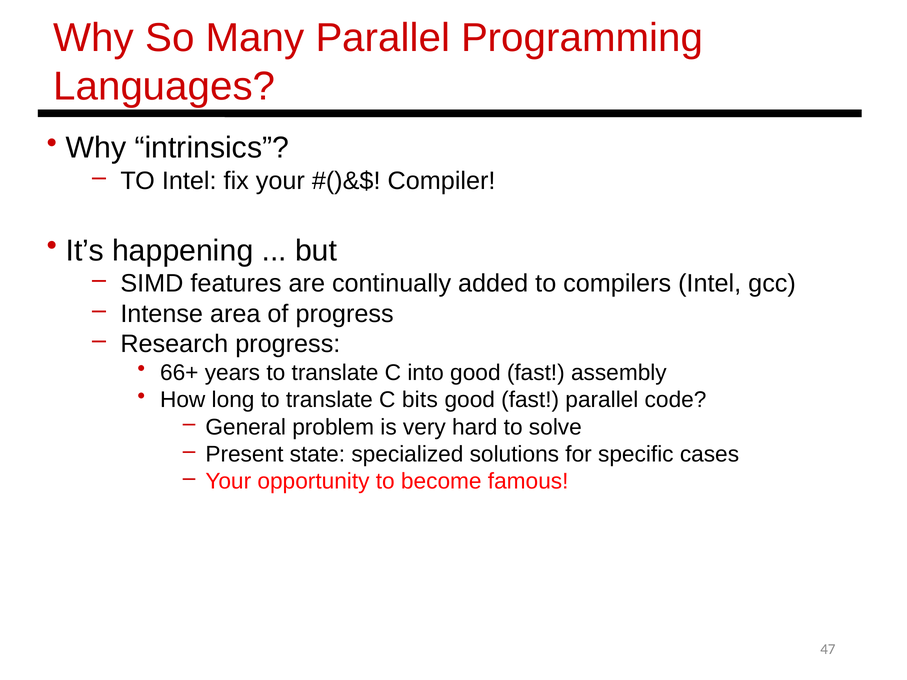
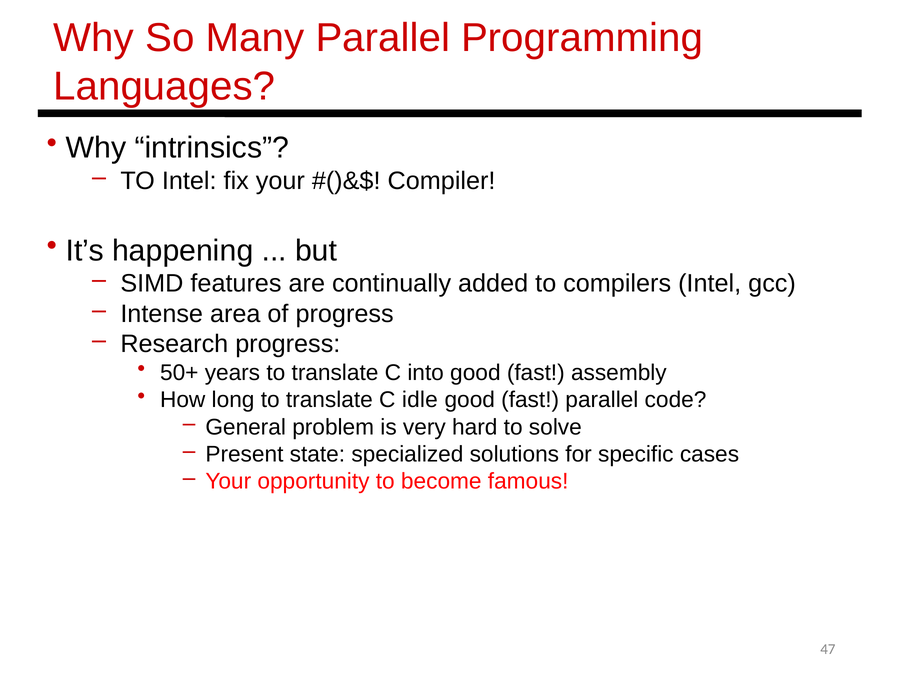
66+: 66+ -> 50+
bits: bits -> idle
